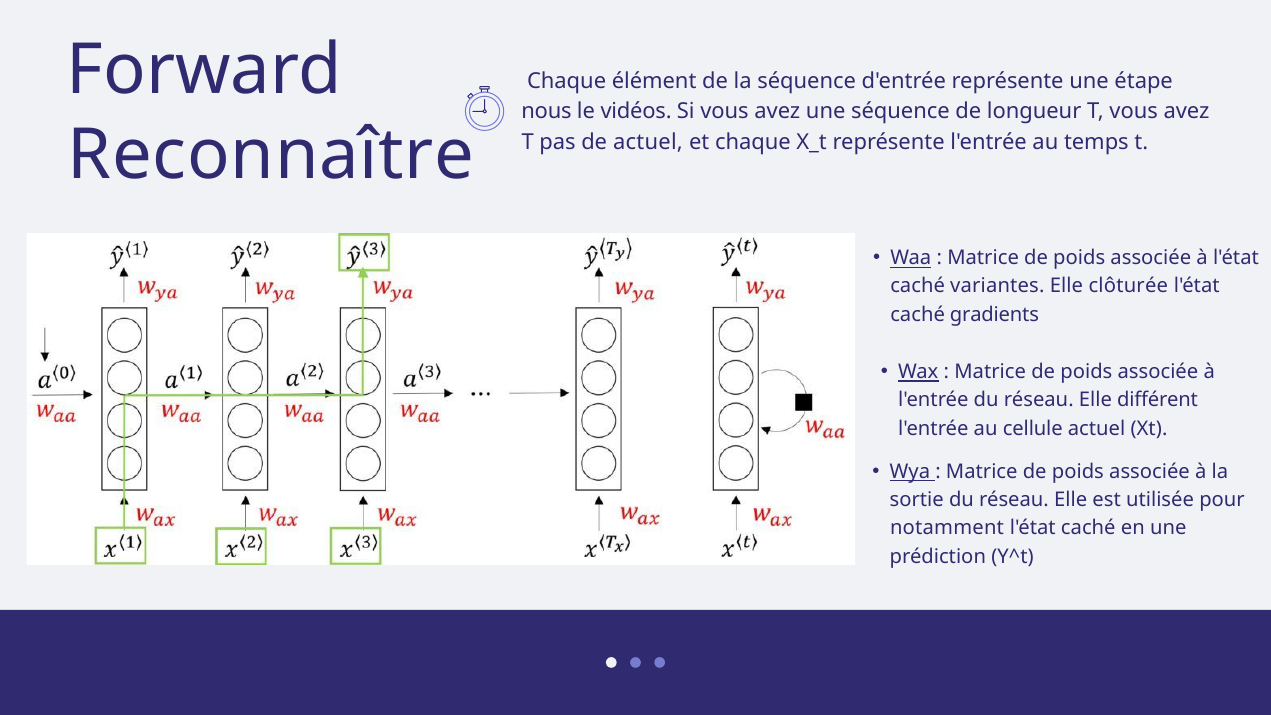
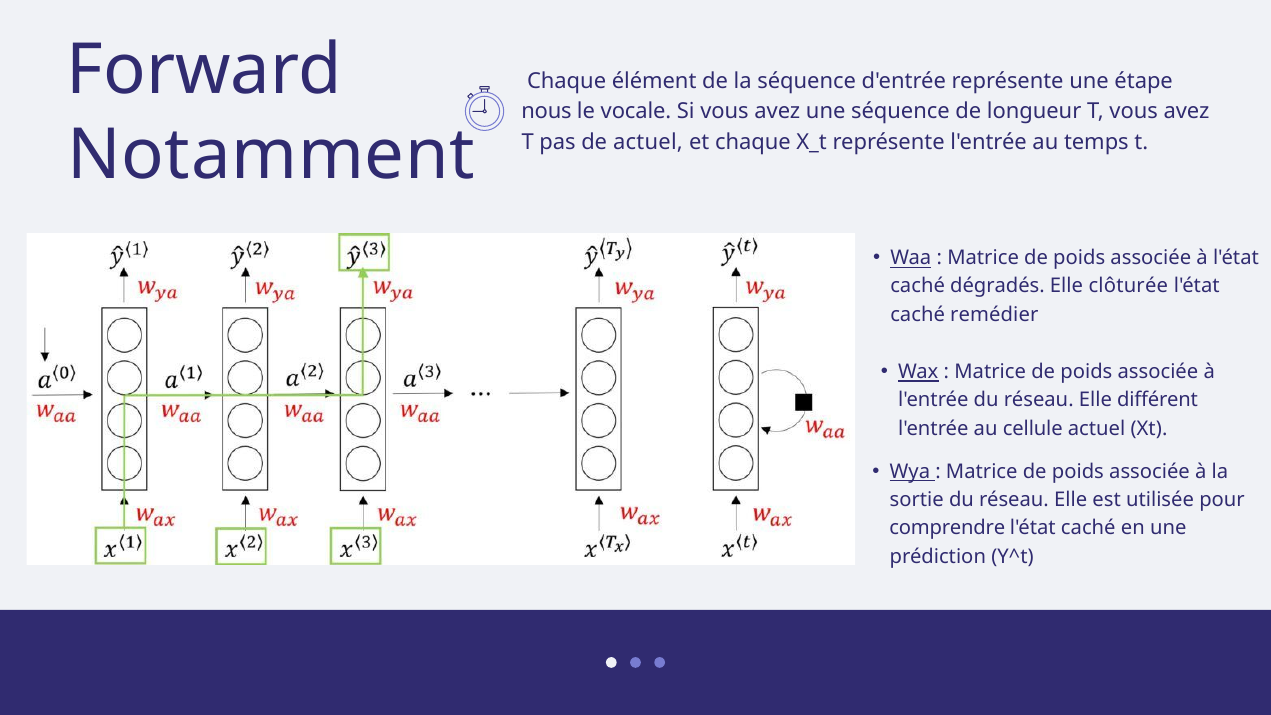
vidéos: vidéos -> vocale
Reconnaître: Reconnaître -> Notamment
variantes: variantes -> dégradés
gradients: gradients -> remédier
notamment: notamment -> comprendre
